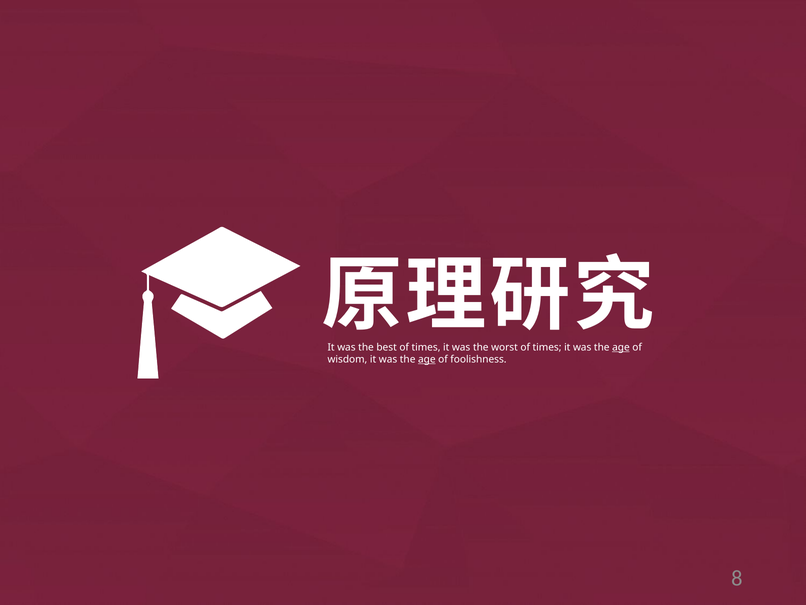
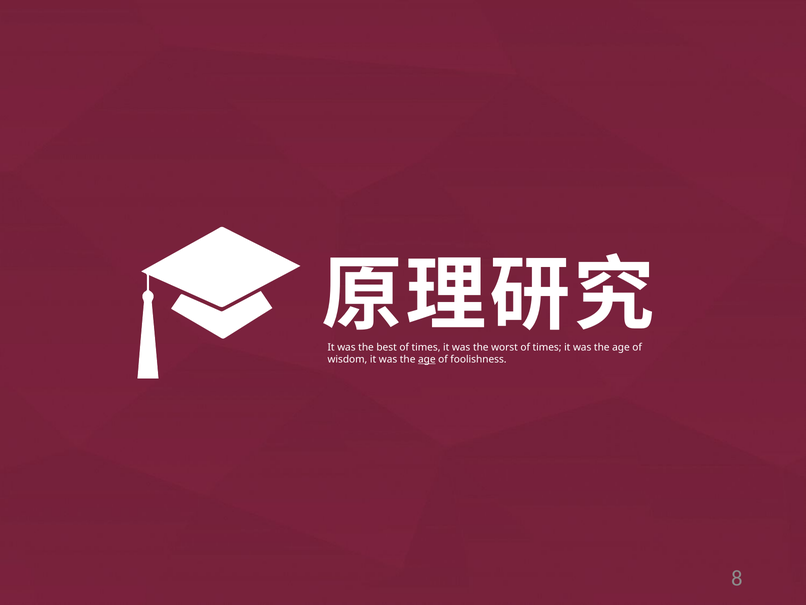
age at (621, 347) underline: present -> none
